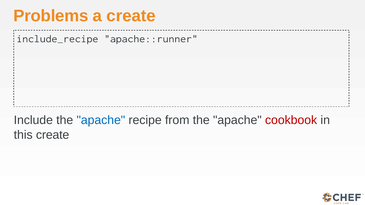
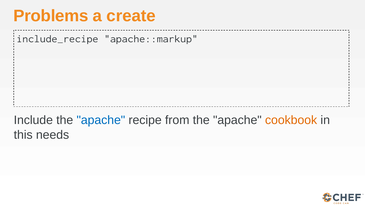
apache::runner: apache::runner -> apache::markup
cookbook colour: red -> orange
this create: create -> needs
